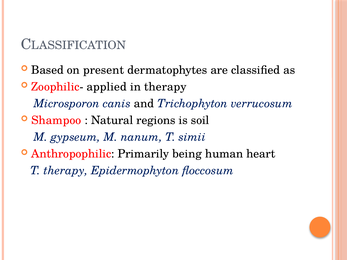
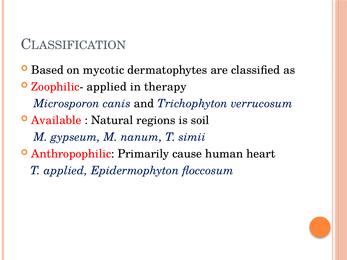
present: present -> mycotic
Shampoo: Shampoo -> Available
being: being -> cause
T therapy: therapy -> applied
